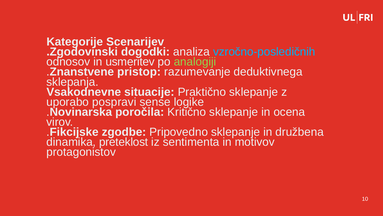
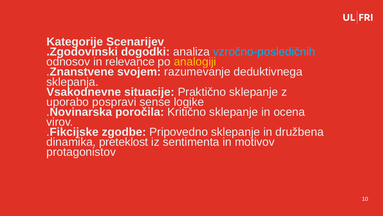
usmeritev: usmeritev -> relevance
analogiji colour: light green -> yellow
pristop: pristop -> svojem
